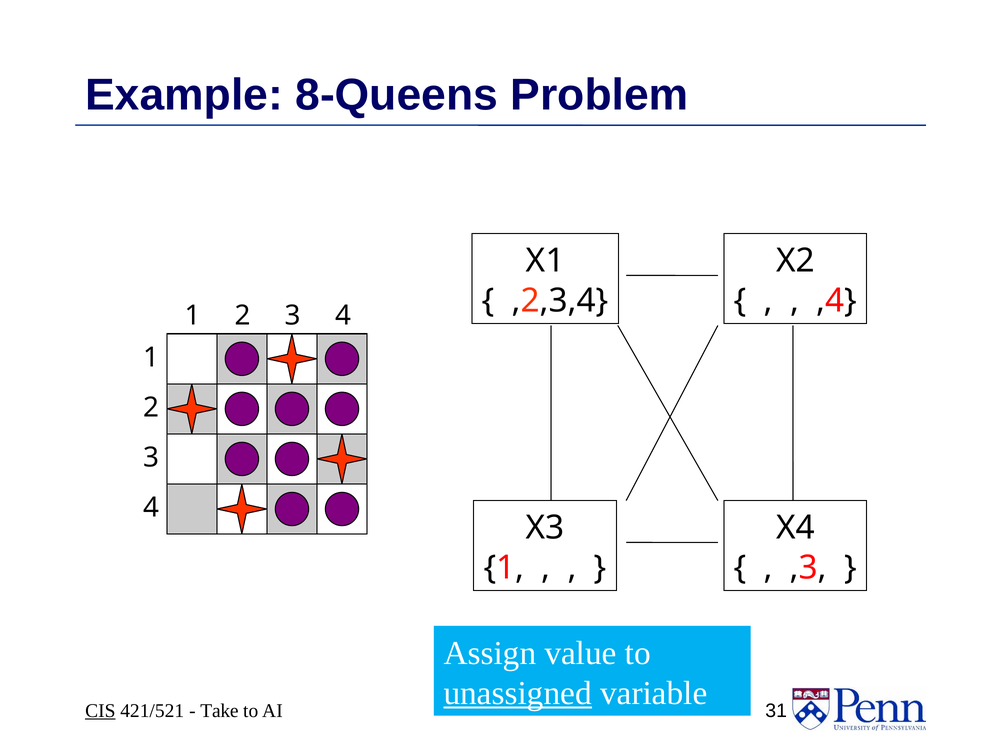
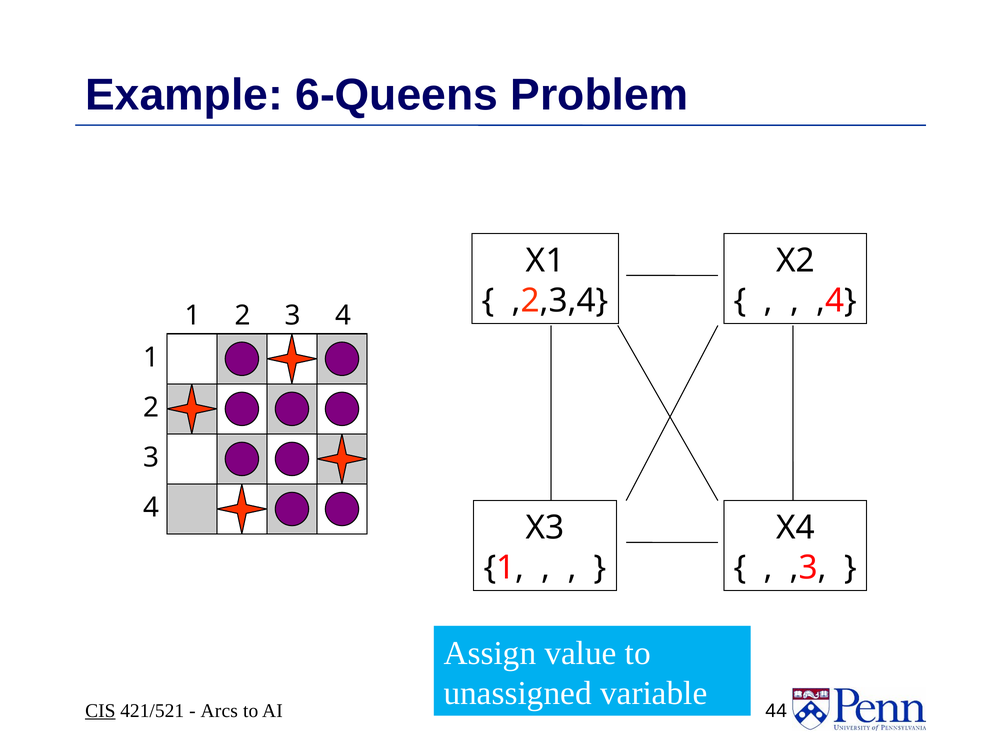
8-Queens: 8-Queens -> 6-Queens
unassigned underline: present -> none
Take: Take -> Arcs
31: 31 -> 44
